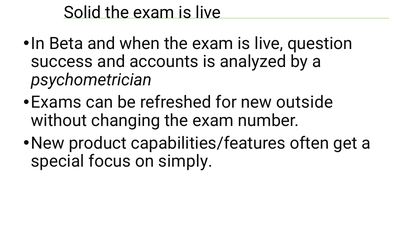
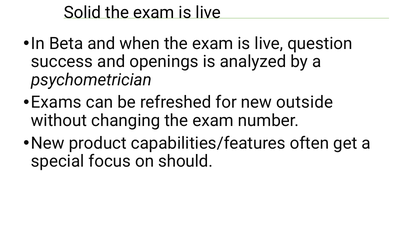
accounts: accounts -> openings
simply: simply -> should
